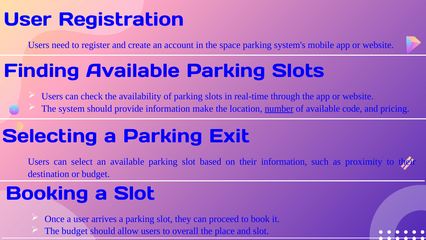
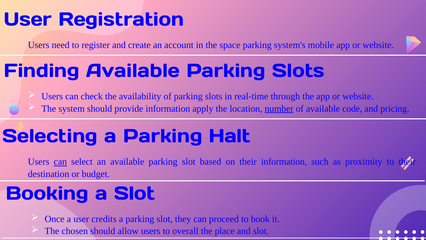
make: make -> apply
Exit: Exit -> Halt
can at (60, 162) underline: none -> present
arrives: arrives -> credits
The budget: budget -> chosen
